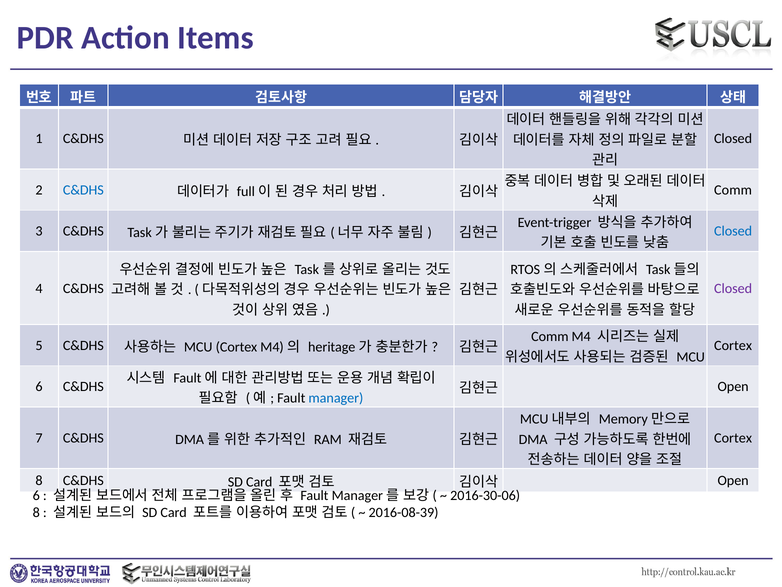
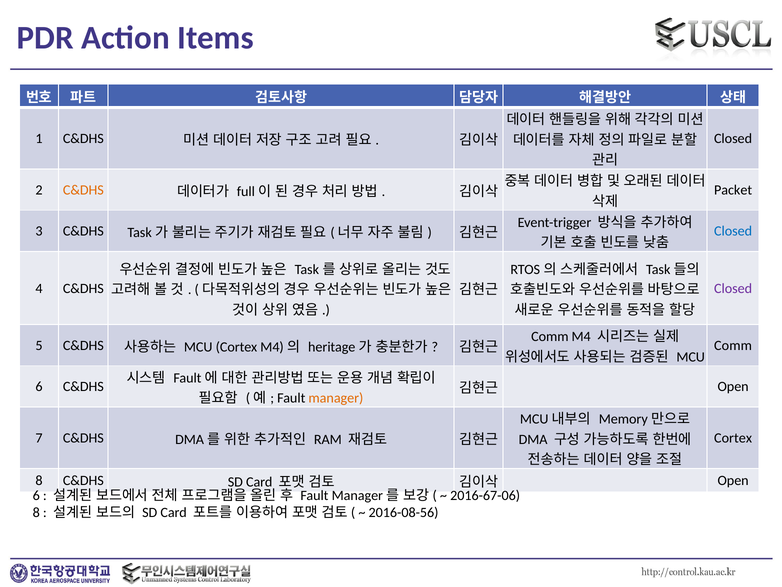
C&DHS at (83, 190) colour: blue -> orange
Comm at (733, 190): Comm -> Packet
Cortex at (733, 345): Cortex -> Comm
manager colour: blue -> orange
2016-30-06: 2016-30-06 -> 2016-67-06
2016-08-39: 2016-08-39 -> 2016-08-56
